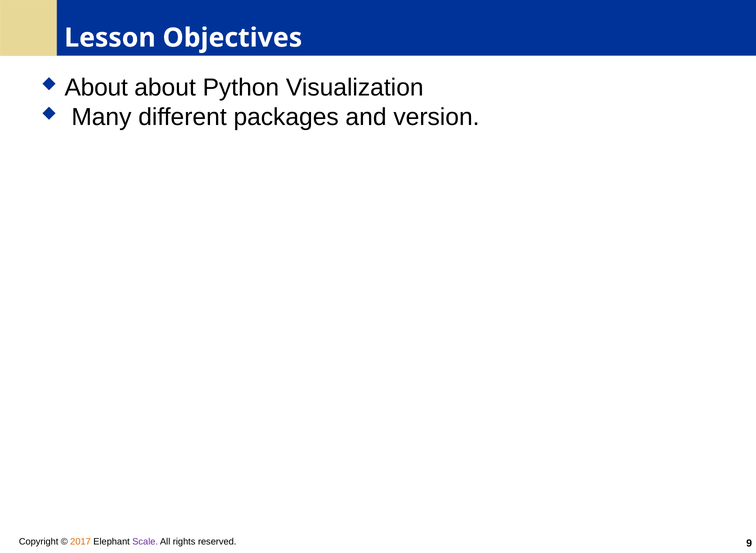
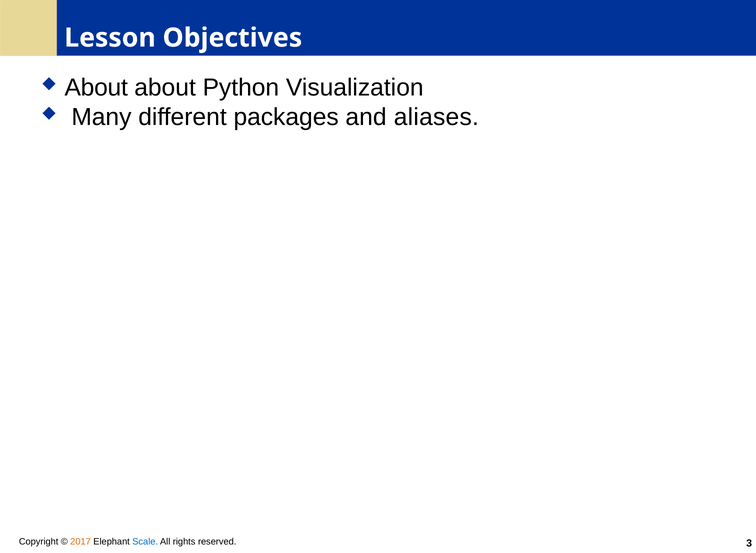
version: version -> aliases
Scale colour: purple -> blue
9: 9 -> 3
